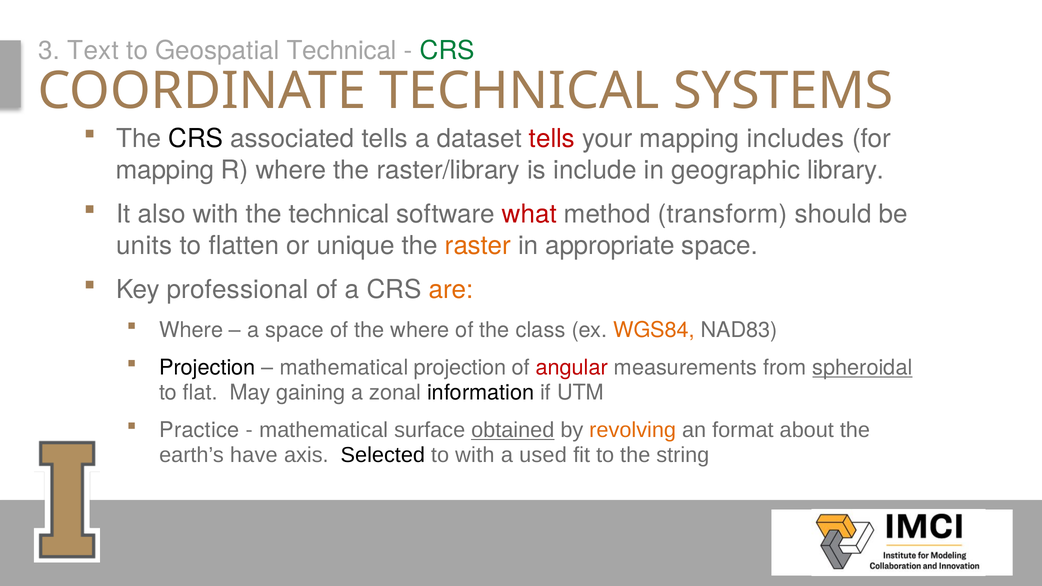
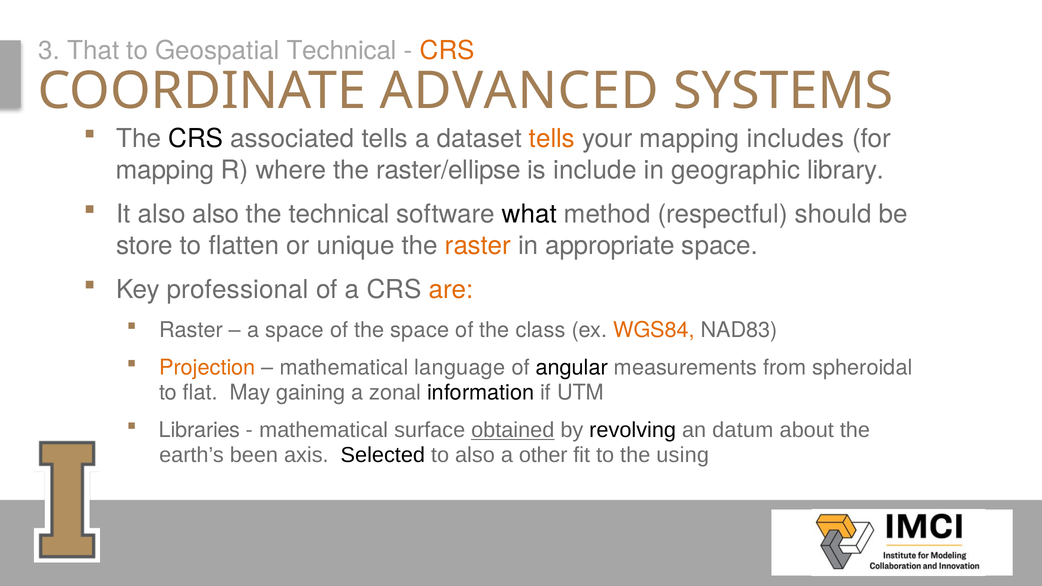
Text: Text -> That
CRS at (447, 51) colour: green -> orange
COORDINATE TECHNICAL: TECHNICAL -> ADVANCED
tells at (552, 139) colour: red -> orange
raster/library: raster/library -> raster/ellipse
also with: with -> also
what colour: red -> black
transform: transform -> respectful
units: units -> store
Where at (191, 330): Where -> Raster
the where: where -> space
Projection at (207, 368) colour: black -> orange
mathematical projection: projection -> language
angular colour: red -> black
spheroidal underline: present -> none
Practice: Practice -> Libraries
revolving colour: orange -> black
format: format -> datum
have: have -> been
to with: with -> also
used: used -> other
string: string -> using
